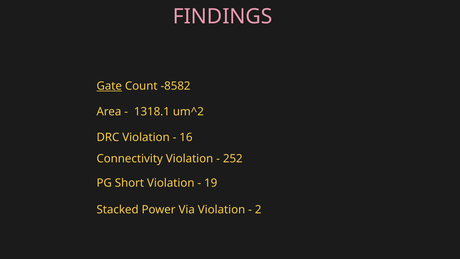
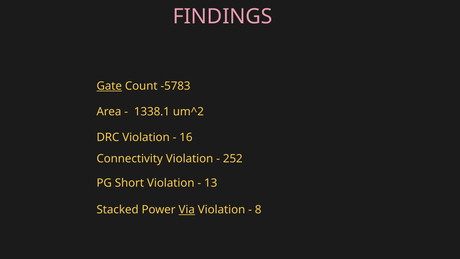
-8582: -8582 -> -5783
1318.1: 1318.1 -> 1338.1
19: 19 -> 13
Via underline: none -> present
2: 2 -> 8
